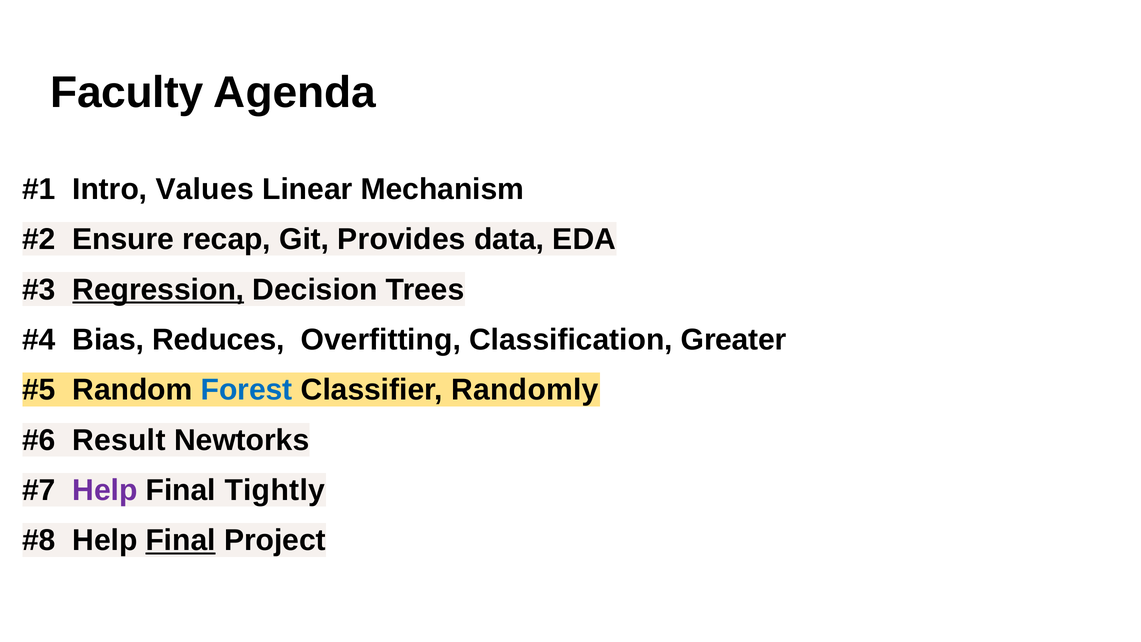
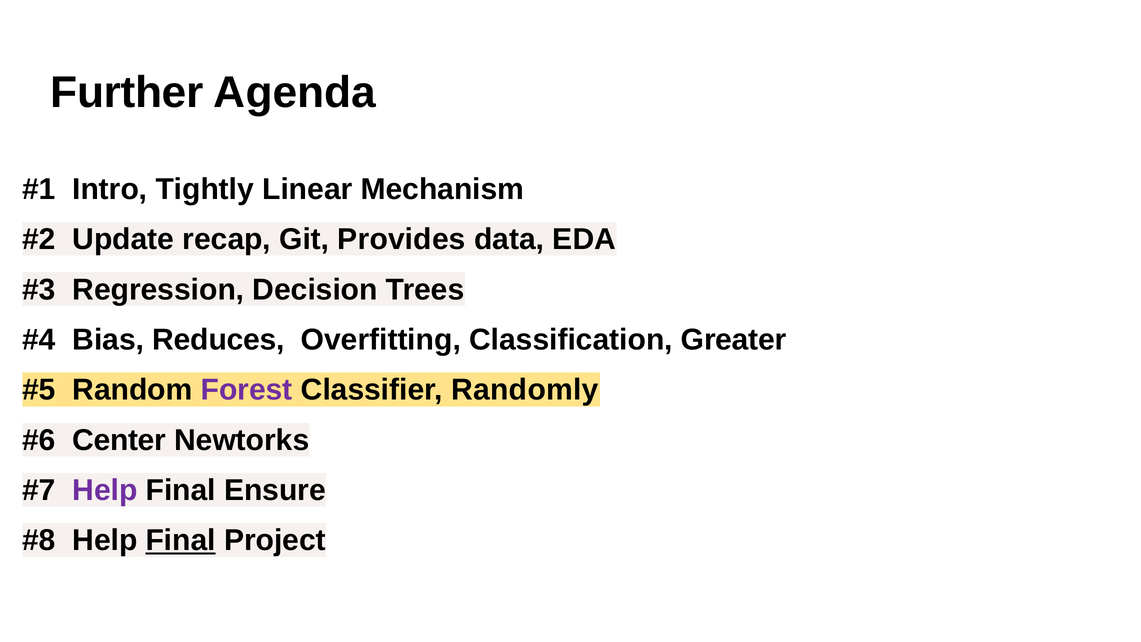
Faculty: Faculty -> Further
Values: Values -> Tightly
Ensure: Ensure -> Update
Regression underline: present -> none
Forest colour: blue -> purple
Result: Result -> Center
Tightly: Tightly -> Ensure
